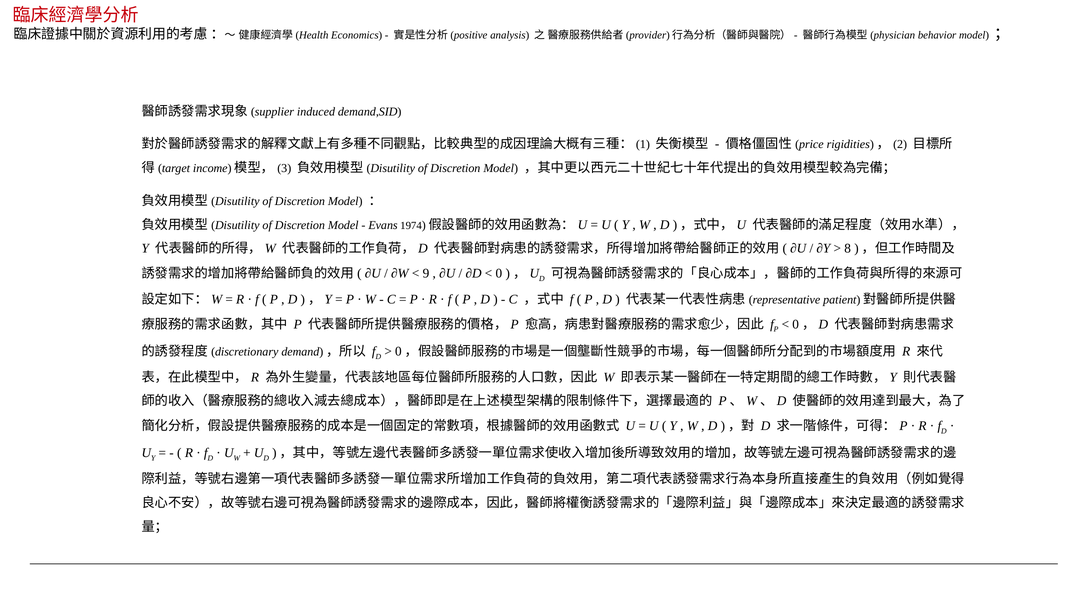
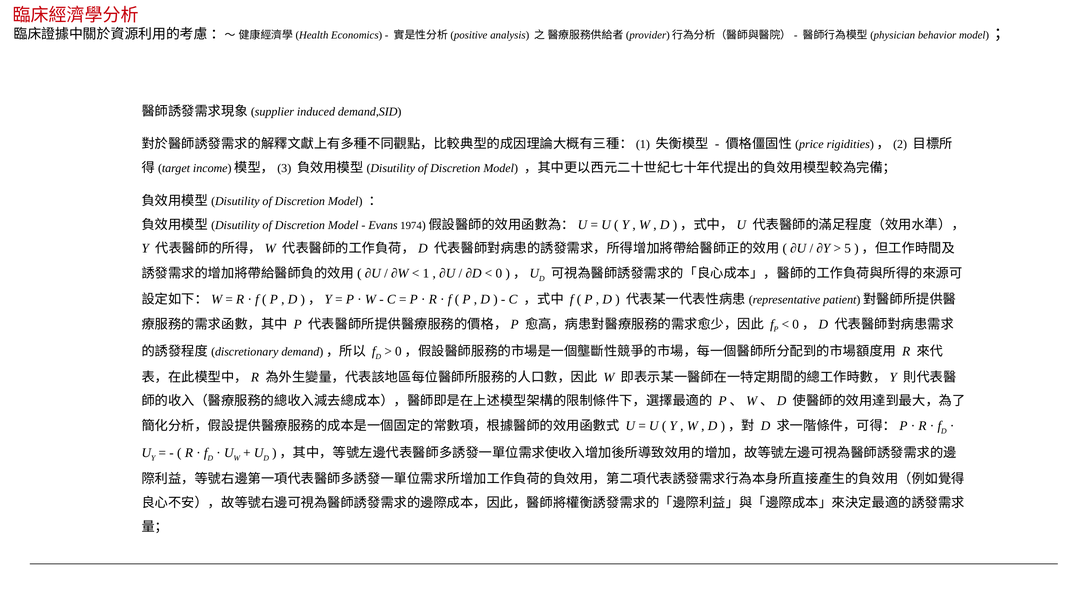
8: 8 -> 5
9: 9 -> 1
